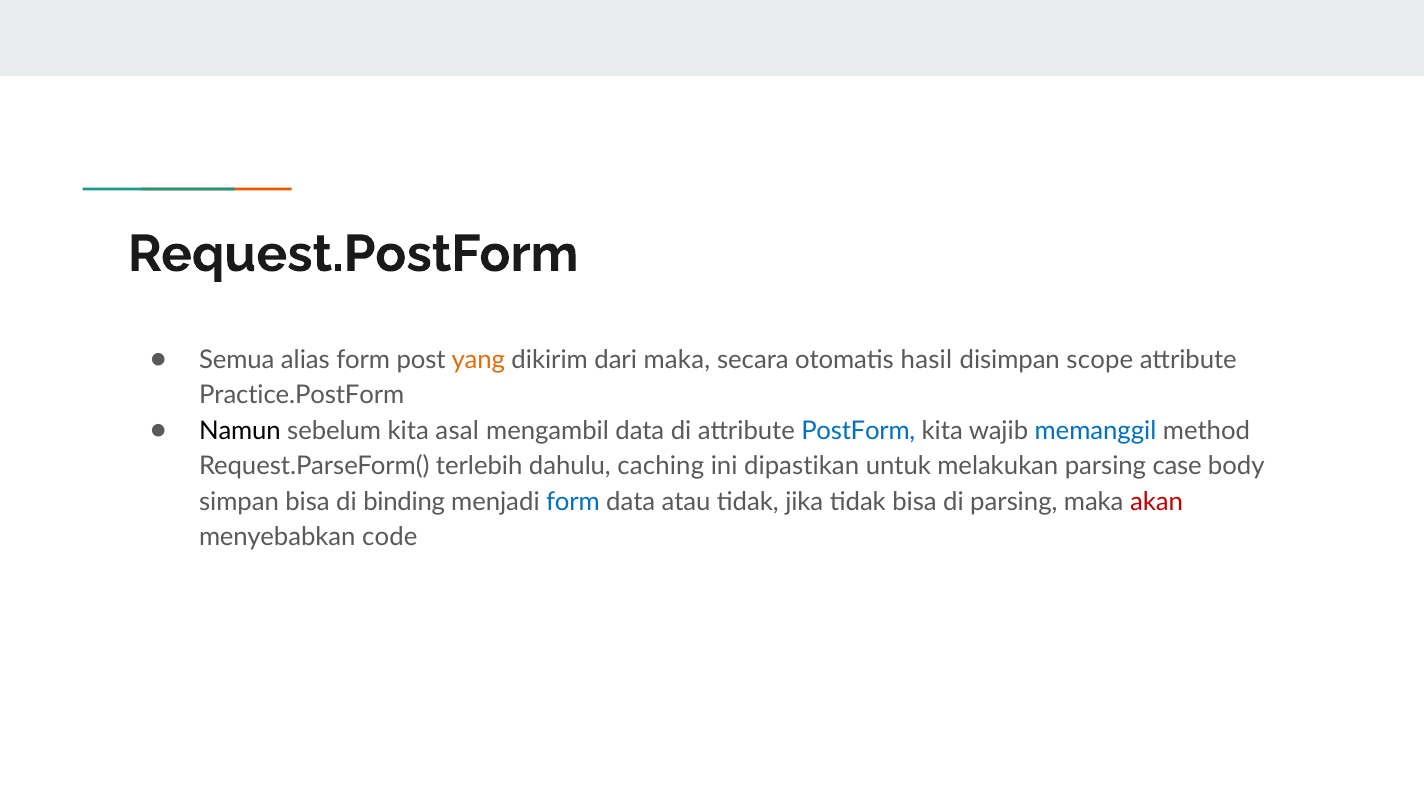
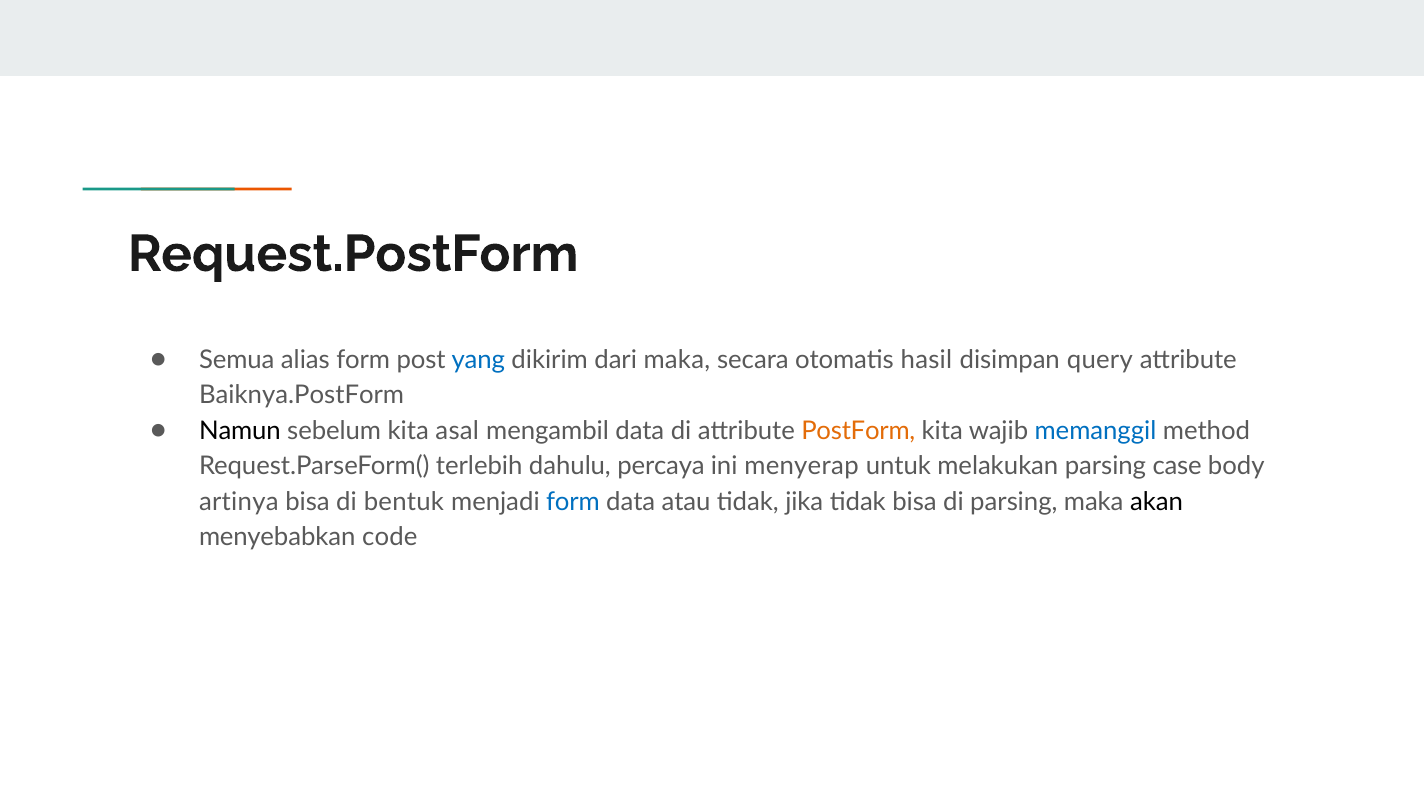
yang colour: orange -> blue
scope: scope -> query
Practice.PostForm: Practice.PostForm -> Baiknya.PostForm
PostForm colour: blue -> orange
caching: caching -> percaya
dipastikan: dipastikan -> menyerap
simpan: simpan -> artinya
binding: binding -> bentuk
akan colour: red -> black
